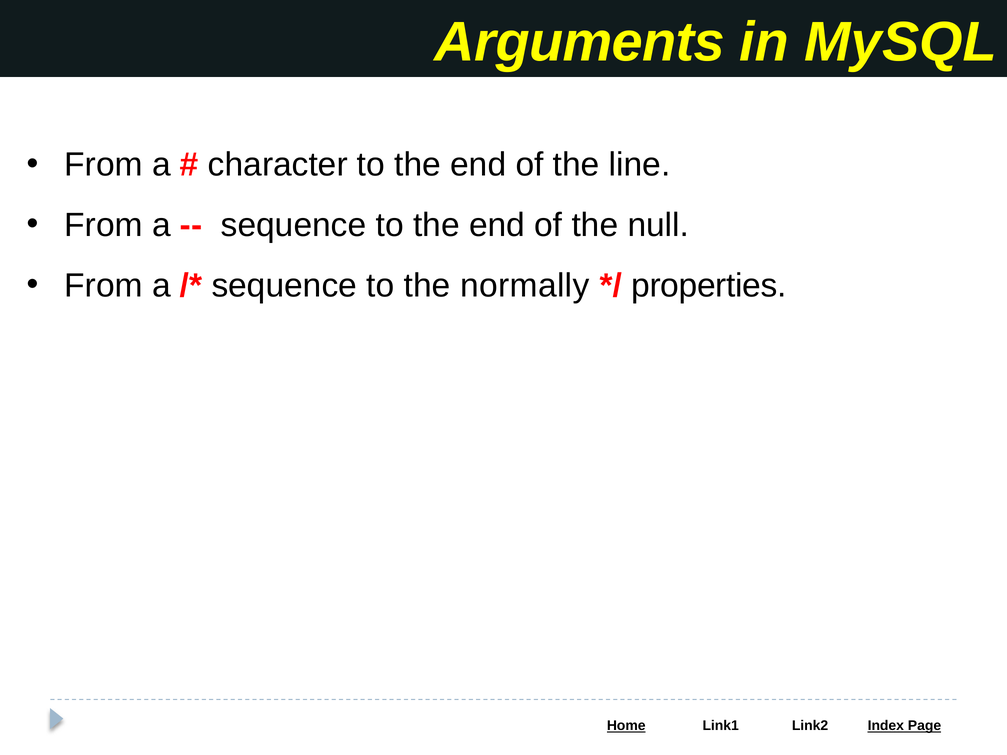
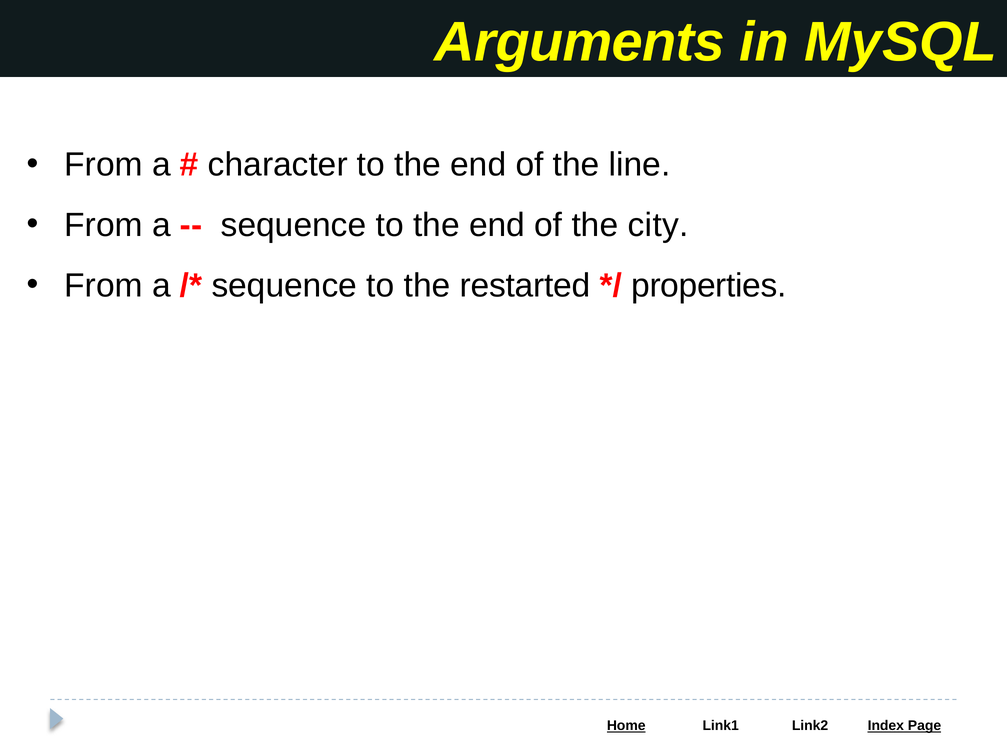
null: null -> city
normally: normally -> restarted
